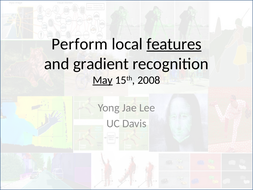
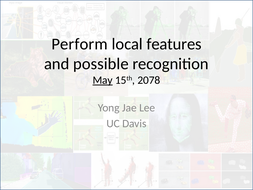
features underline: present -> none
gradient: gradient -> possible
2008: 2008 -> 2078
